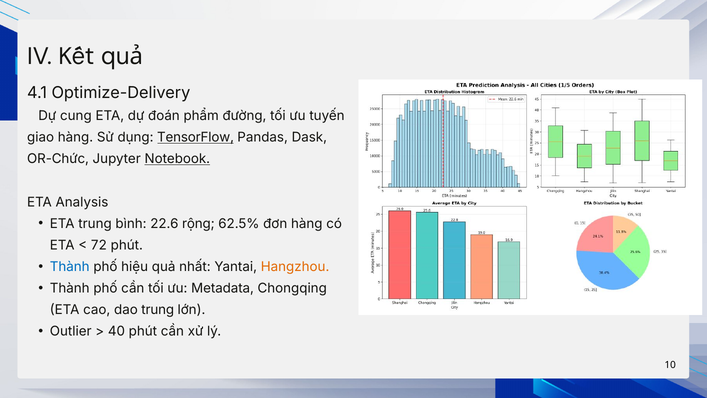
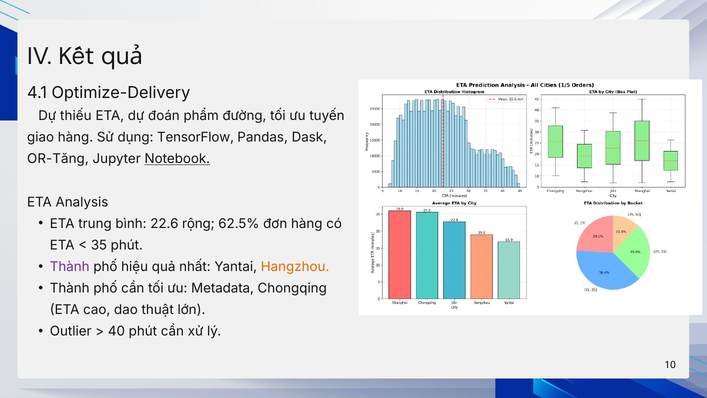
cung: cung -> thiếu
TensorFlow underline: present -> none
OR-Chức: OR-Chức -> OR-Tăng
72: 72 -> 35
Thành at (70, 267) colour: blue -> purple
dao trung: trung -> thuật
